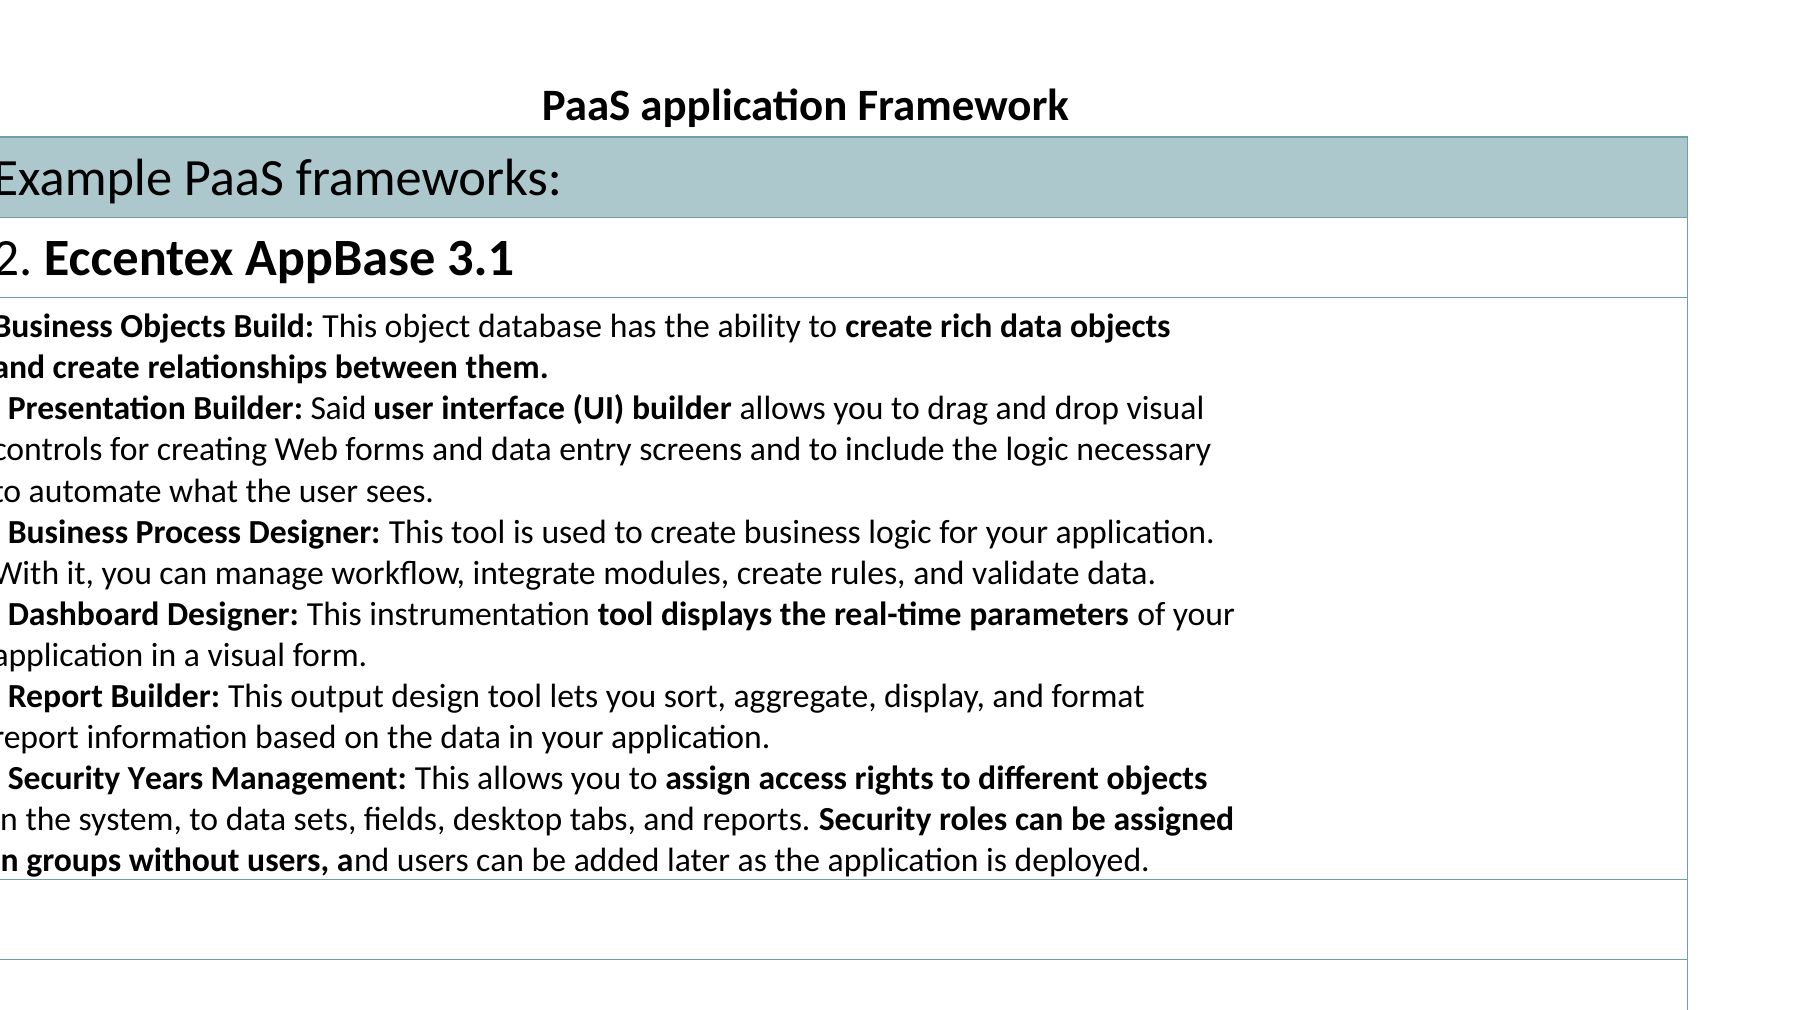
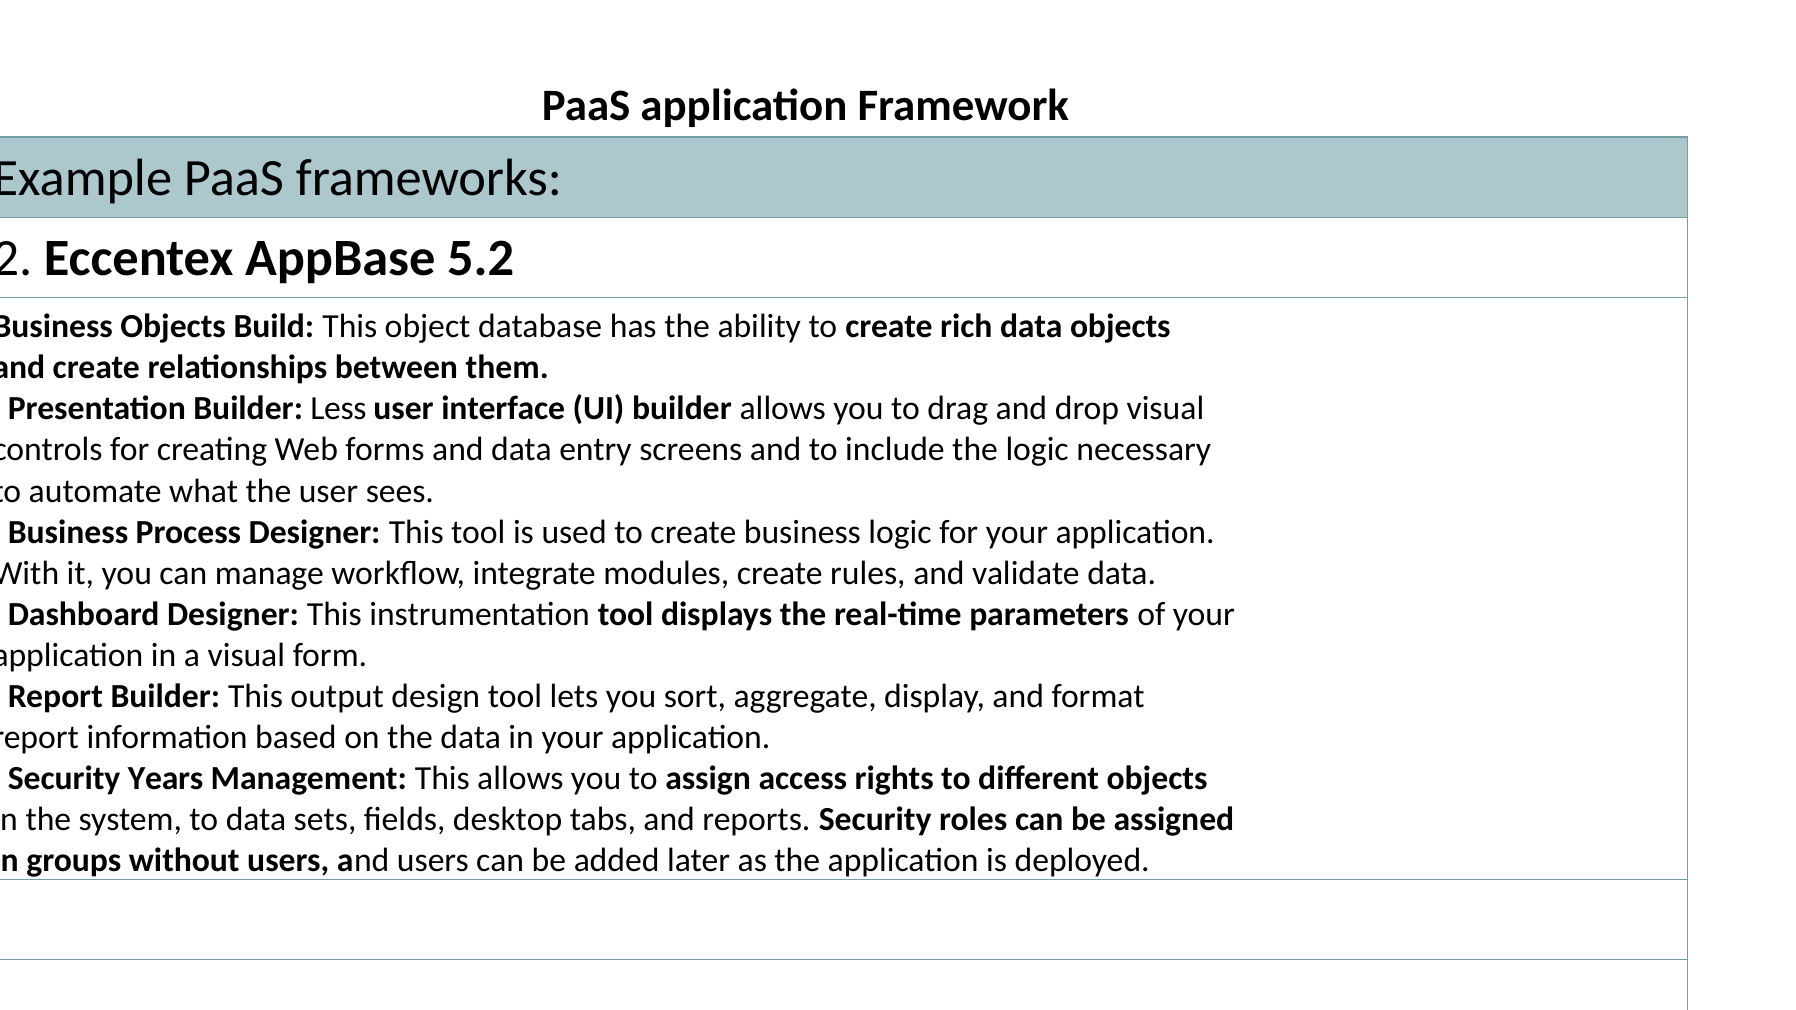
3.1: 3.1 -> 5.2
Said: Said -> Less
